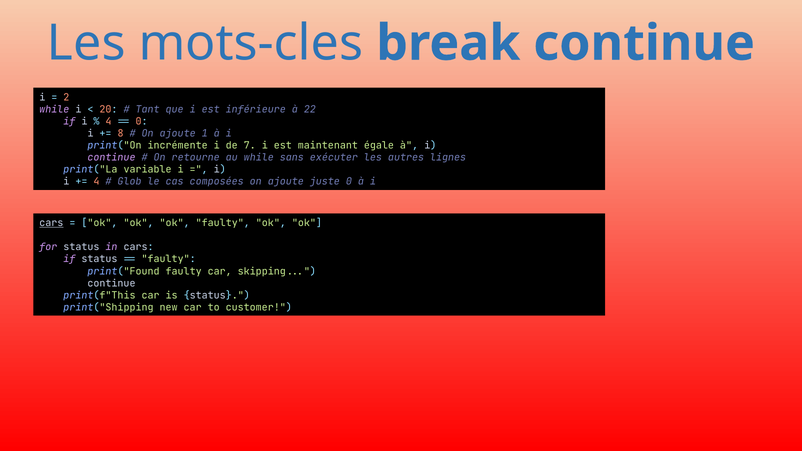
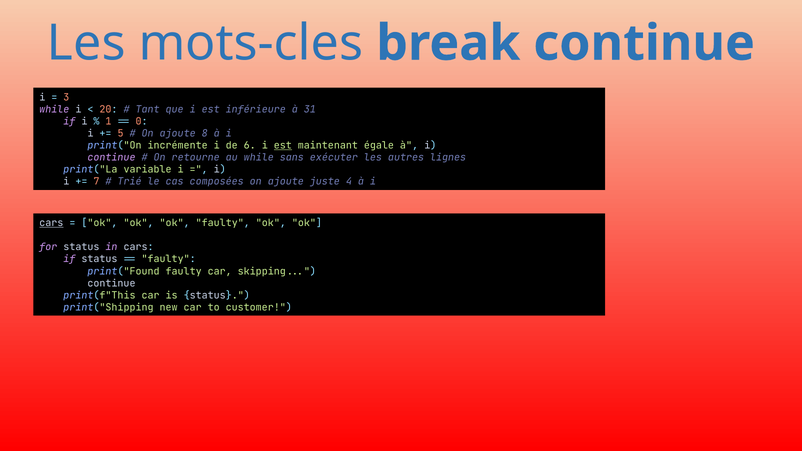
2: 2 -> 3
22: 22 -> 31
4 at (108, 121): 4 -> 1
8: 8 -> 5
1: 1 -> 8
7: 7 -> 6
est at (283, 146) underline: none -> present
4 at (96, 182): 4 -> 7
Glob: Glob -> Trié
juste 0: 0 -> 4
